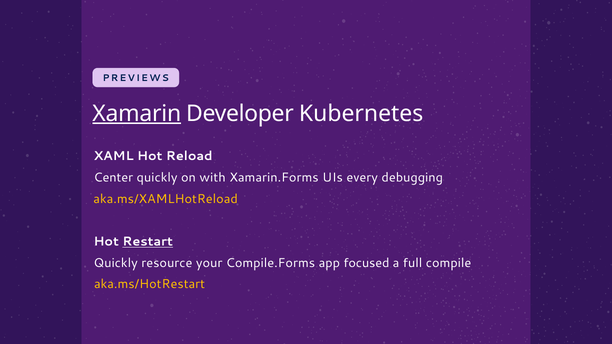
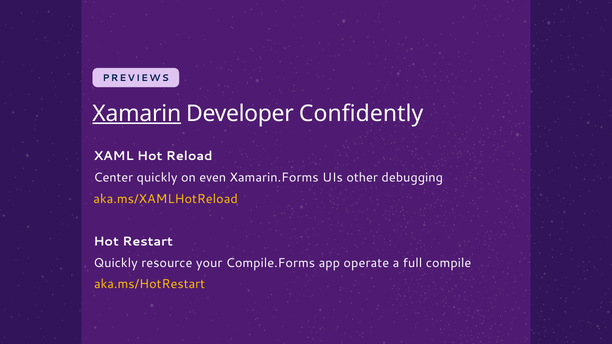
Kubernetes: Kubernetes -> Confidently
with: with -> even
every: every -> other
Restart underline: present -> none
focused: focused -> operate
